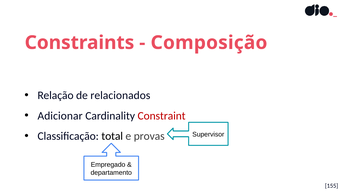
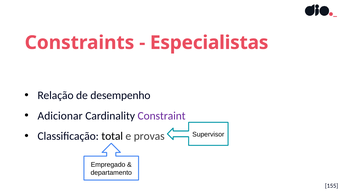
Composição: Composição -> Especialistas
relacionados: relacionados -> desempenho
Constraint colour: red -> purple
